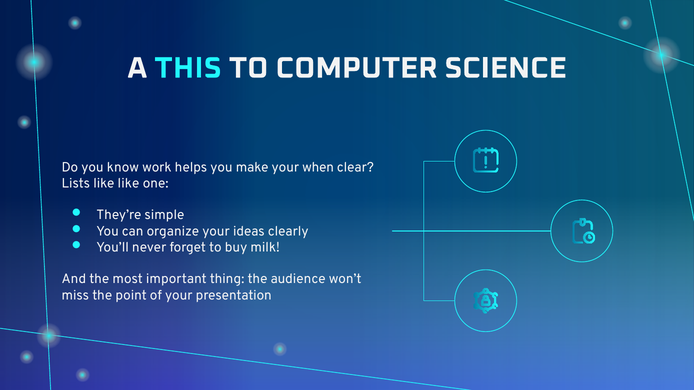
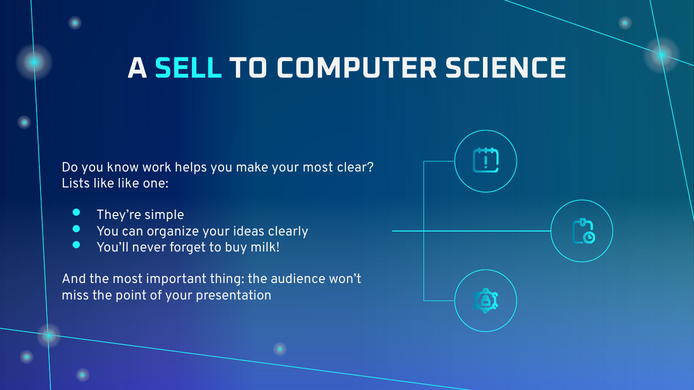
THIS: THIS -> SELL
your when: when -> most
